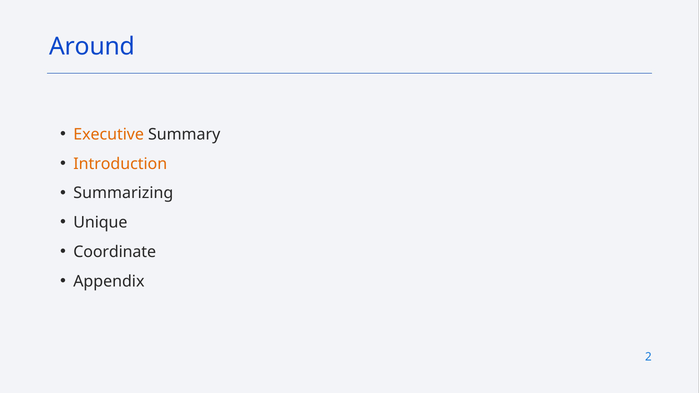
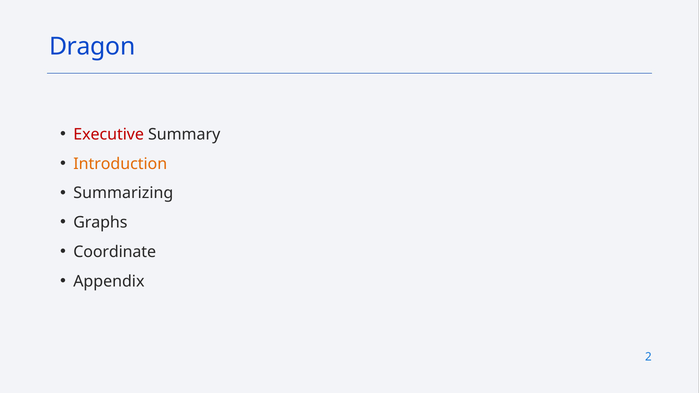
Around: Around -> Dragon
Executive colour: orange -> red
Unique: Unique -> Graphs
